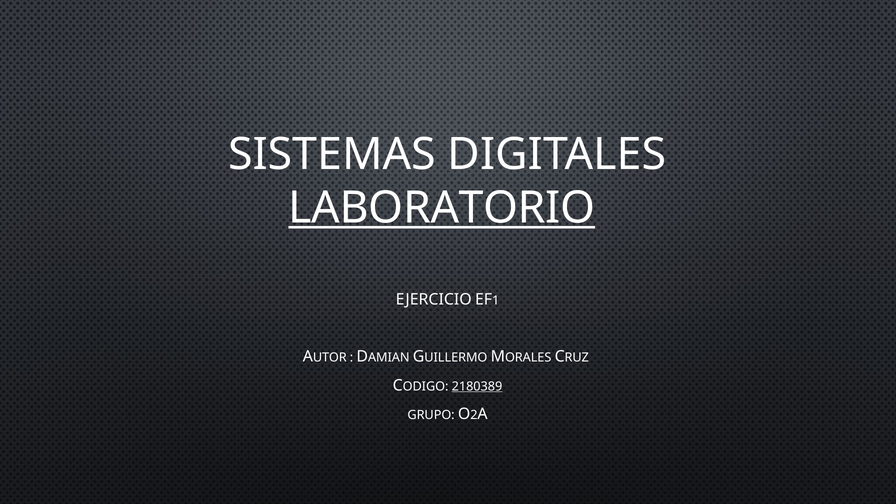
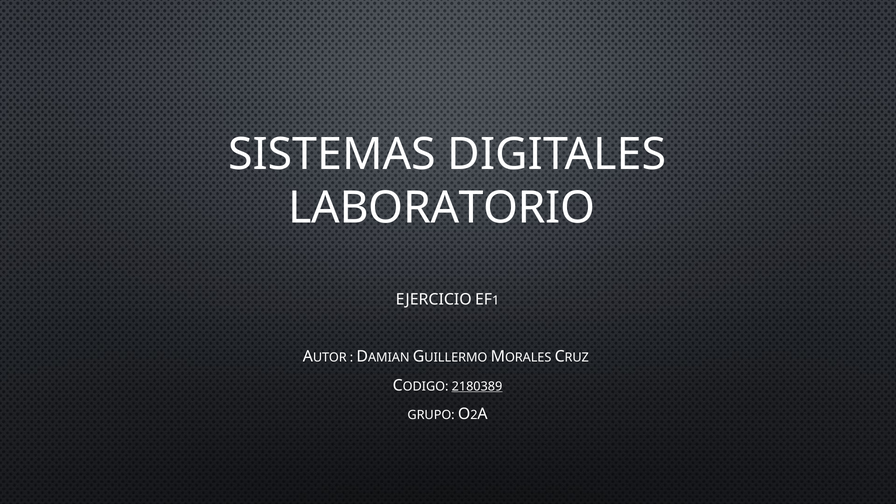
LABORATORIO underline: present -> none
